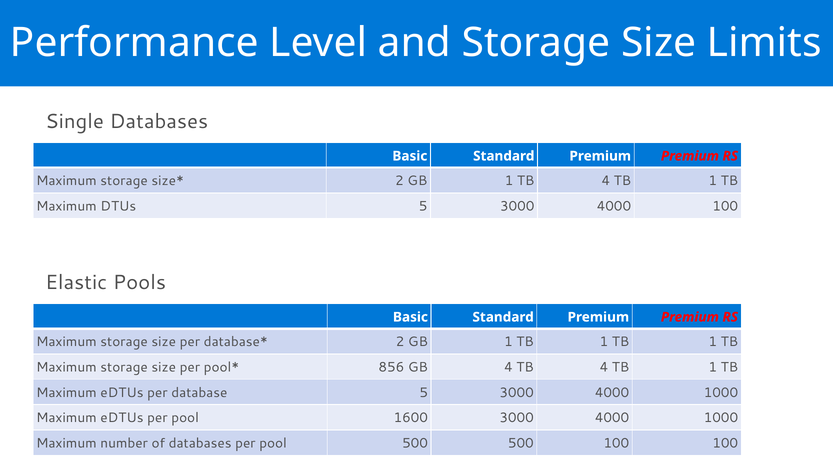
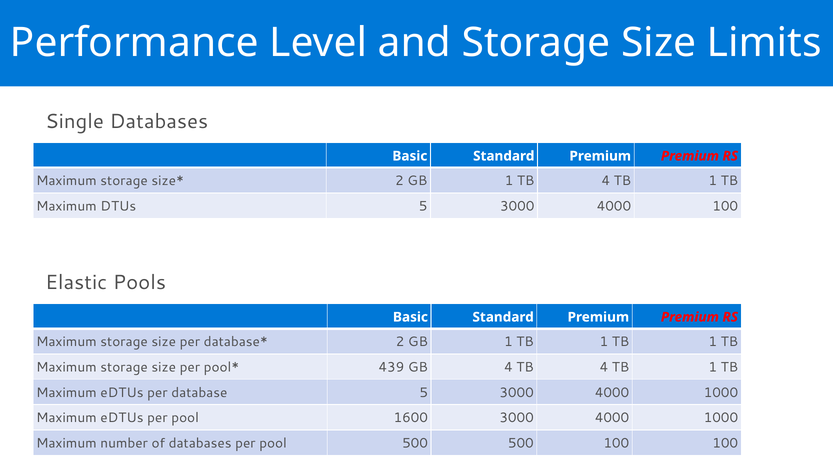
856: 856 -> 439
